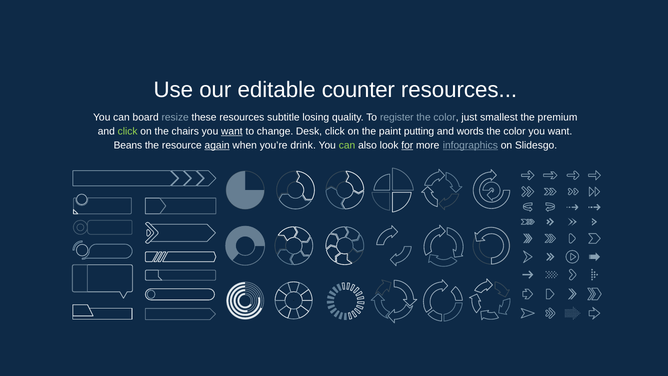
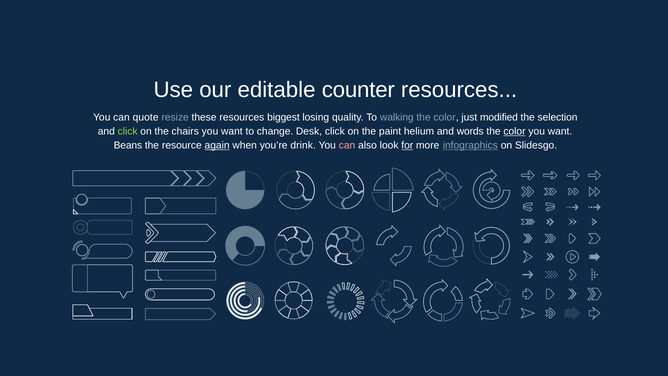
board: board -> quote
subtitle: subtitle -> biggest
register: register -> walking
smallest: smallest -> modified
premium: premium -> selection
want at (232, 131) underline: present -> none
putting: putting -> helium
color at (514, 131) underline: none -> present
can at (347, 145) colour: light green -> pink
